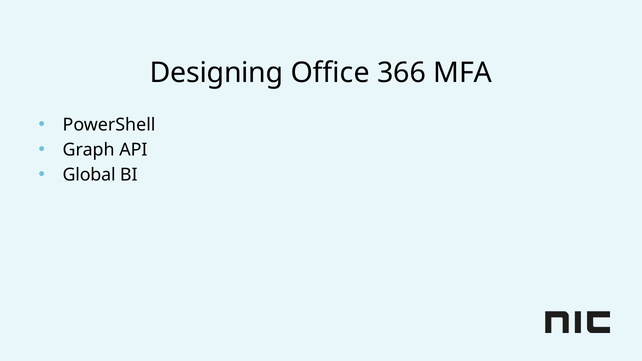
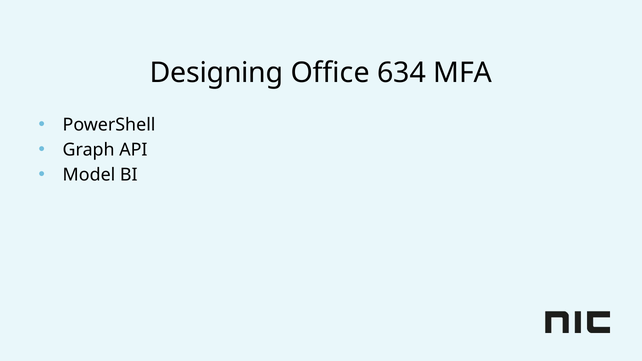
366: 366 -> 634
Global: Global -> Model
